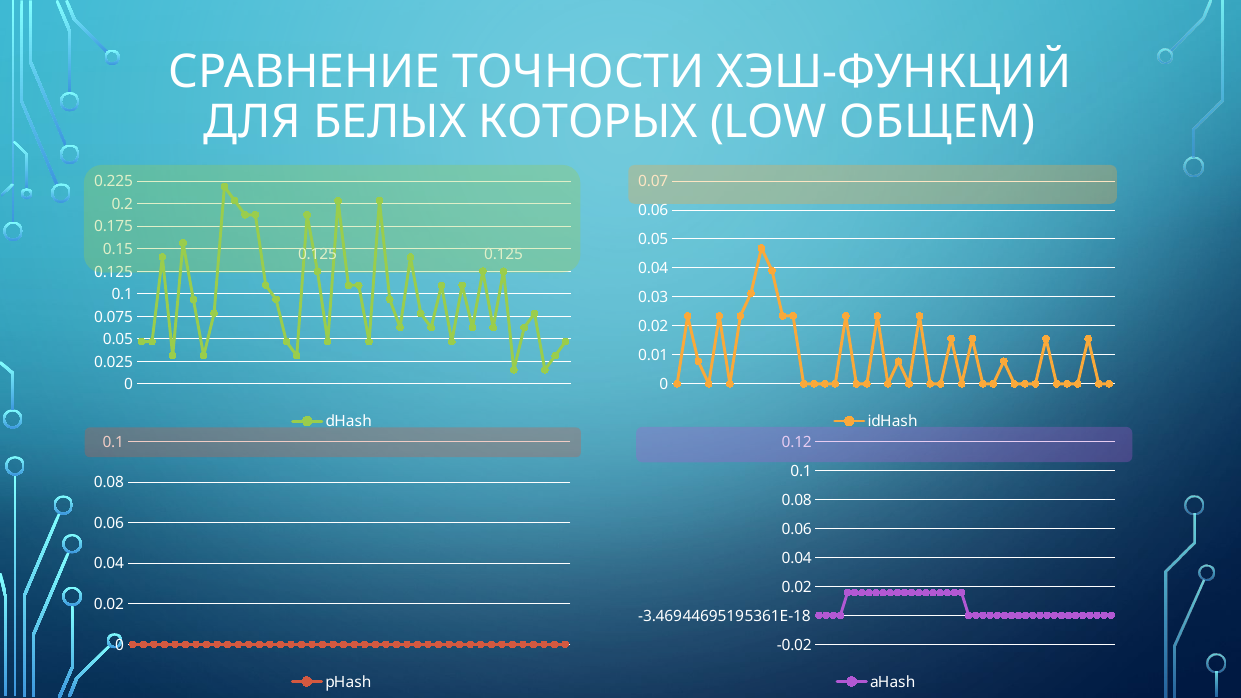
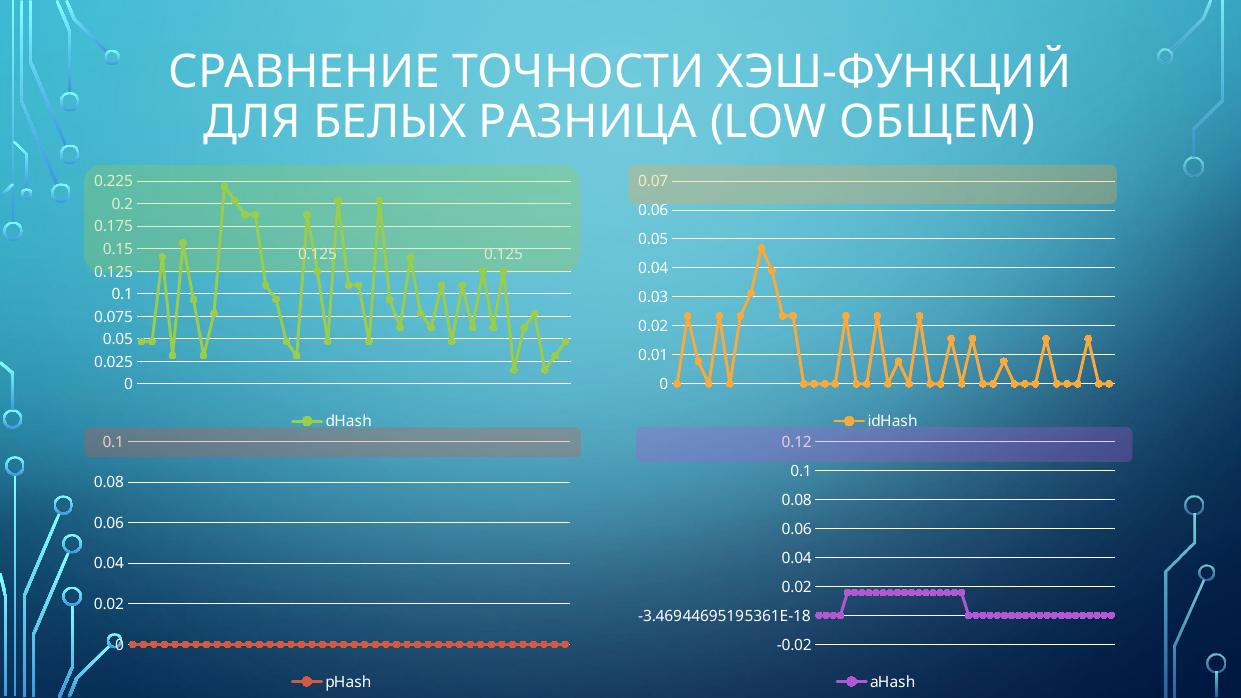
КОТОРЫХ: КОТОРЫХ -> РАЗНИЦА
